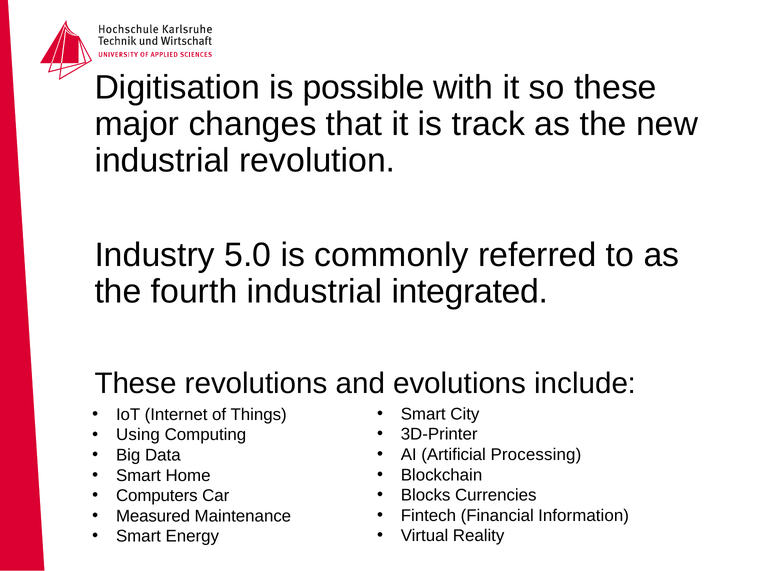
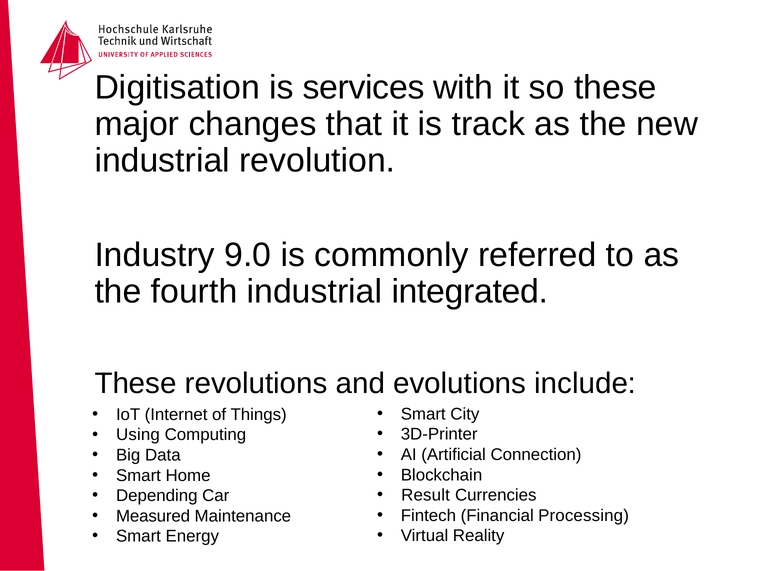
possible: possible -> services
5.0: 5.0 -> 9.0
Processing: Processing -> Connection
Blocks: Blocks -> Result
Computers: Computers -> Depending
Information: Information -> Processing
